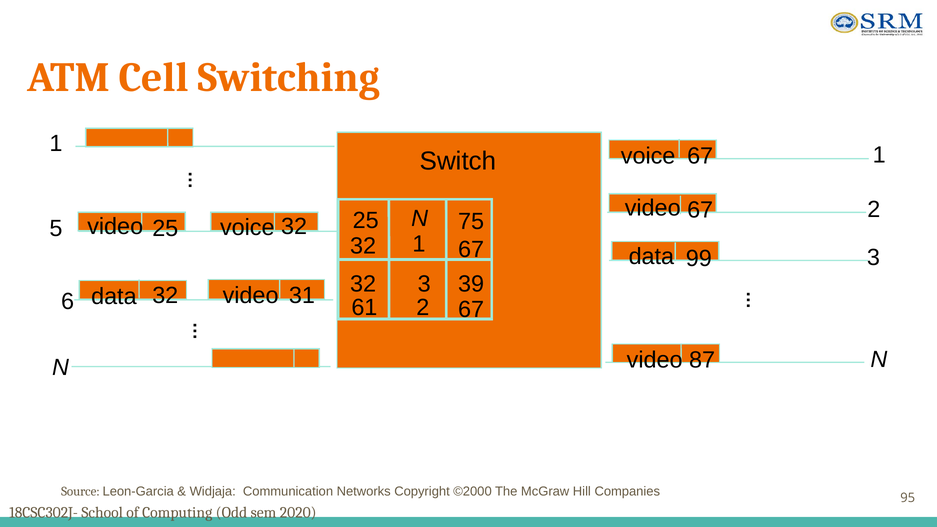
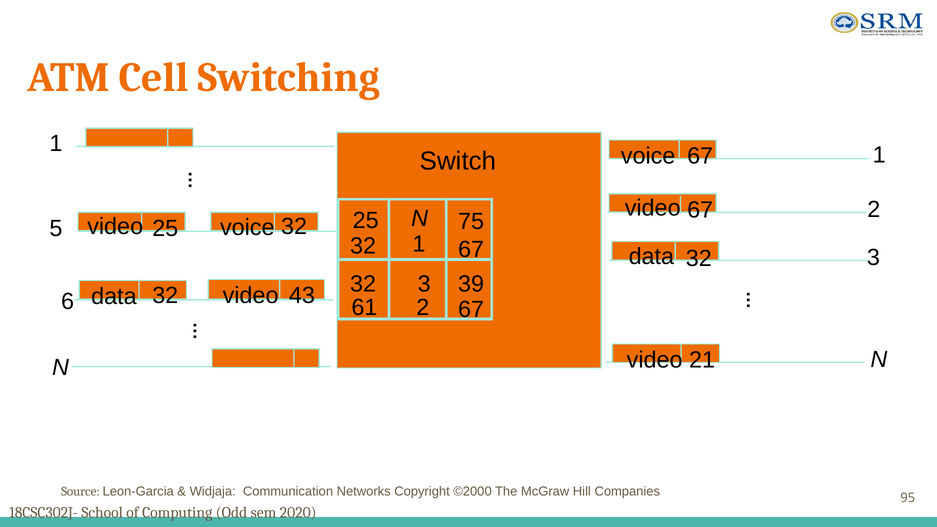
99 at (699, 259): 99 -> 32
31: 31 -> 43
87: 87 -> 21
